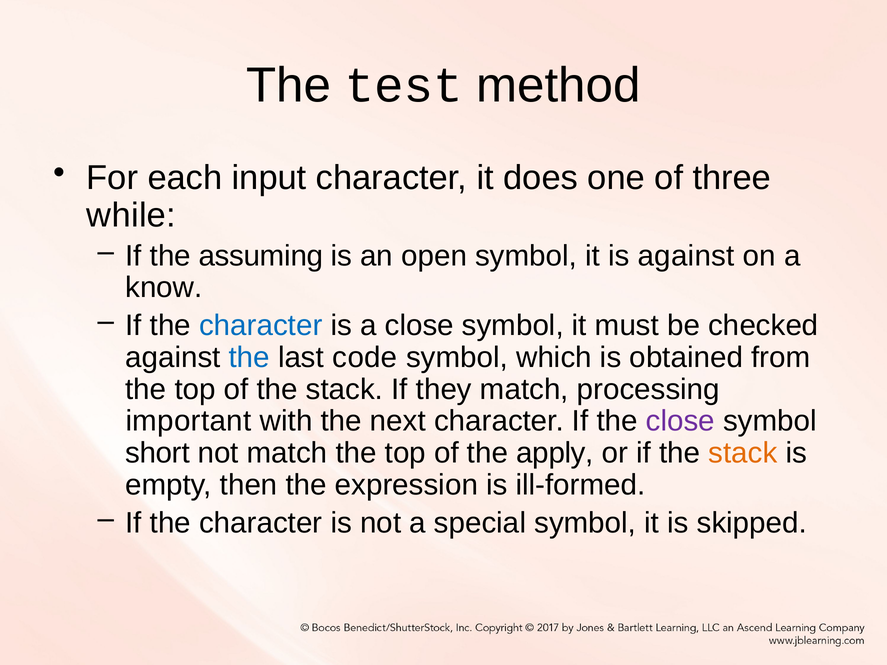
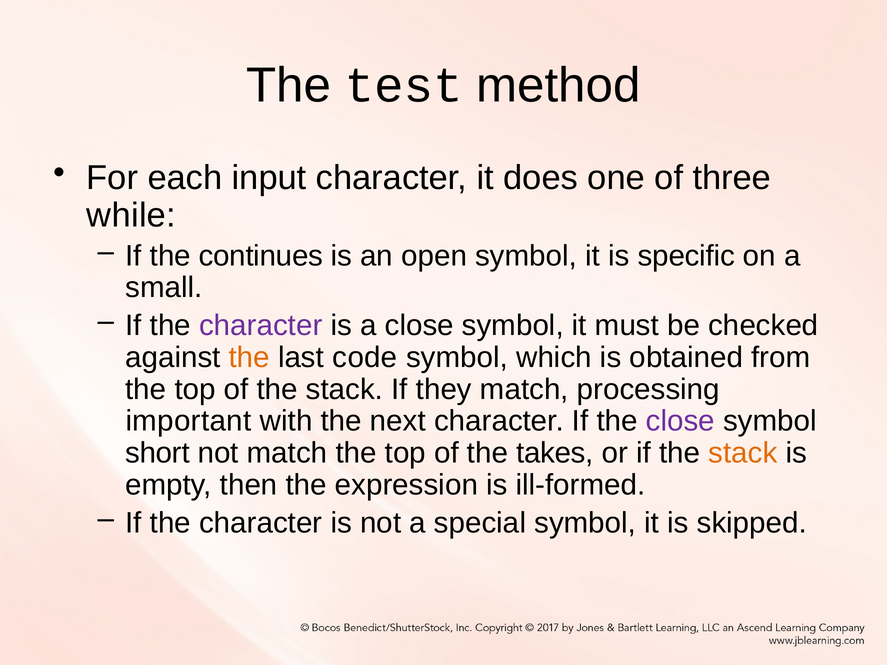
assuming: assuming -> continues
is against: against -> specific
know: know -> small
character at (261, 326) colour: blue -> purple
the at (249, 358) colour: blue -> orange
apply: apply -> takes
